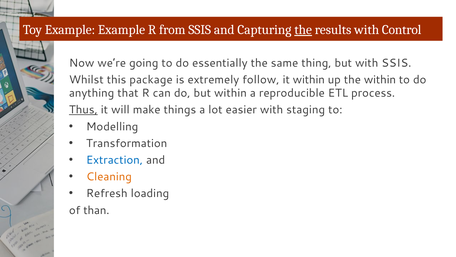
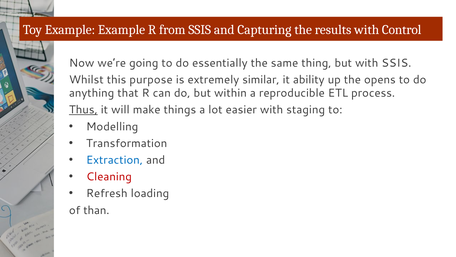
the at (303, 30) underline: present -> none
package: package -> purpose
follow: follow -> similar
it within: within -> ability
the within: within -> opens
Cleaning colour: orange -> red
